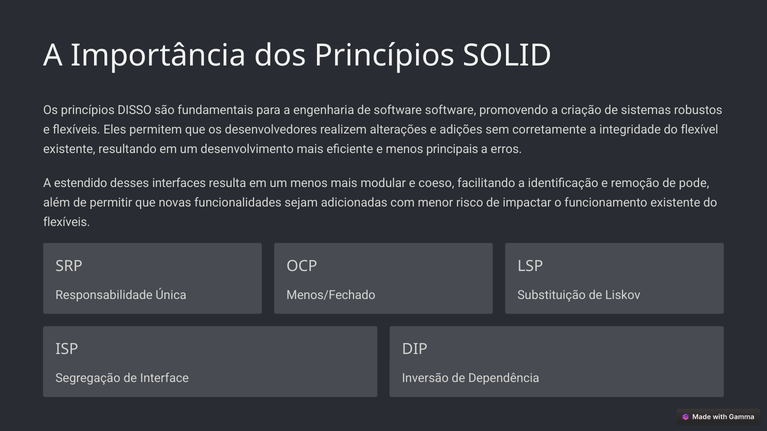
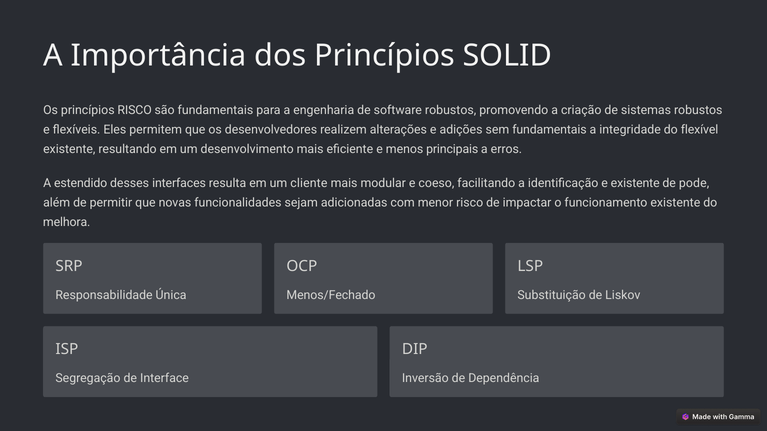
princípios DISSO: DISSO -> RISCO
software software: software -> robustos
sem corretamente: corretamente -> fundamentais
um menos: menos -> cliente
e remoção: remoção -> existente
flexíveis at (67, 223): flexíveis -> melhora
